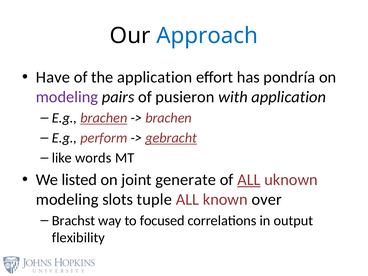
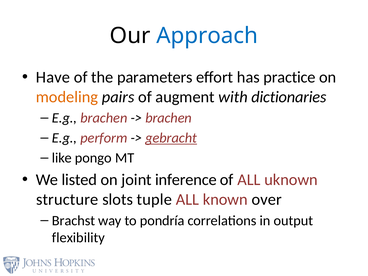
the application: application -> parameters
pondría: pondría -> practice
modeling at (67, 97) colour: purple -> orange
pusieron: pusieron -> augment
with application: application -> dictionaries
brachen at (104, 118) underline: present -> none
words: words -> pongo
generate: generate -> inference
ALL at (249, 180) underline: present -> none
modeling at (67, 199): modeling -> structure
focused: focused -> pondría
